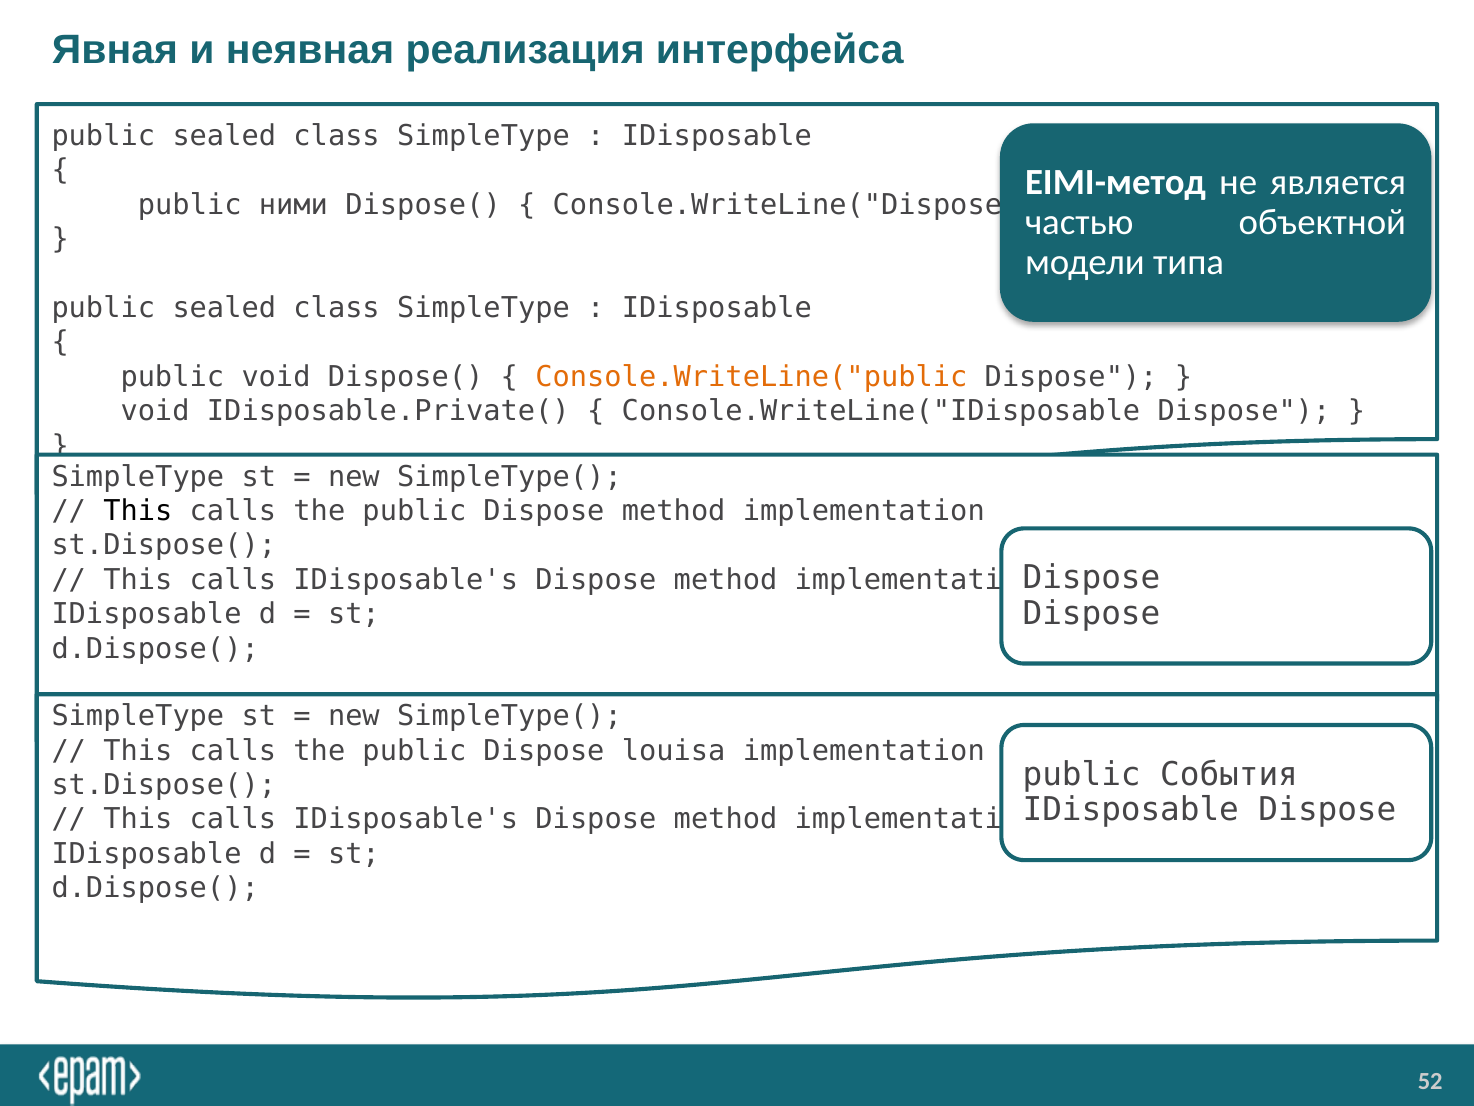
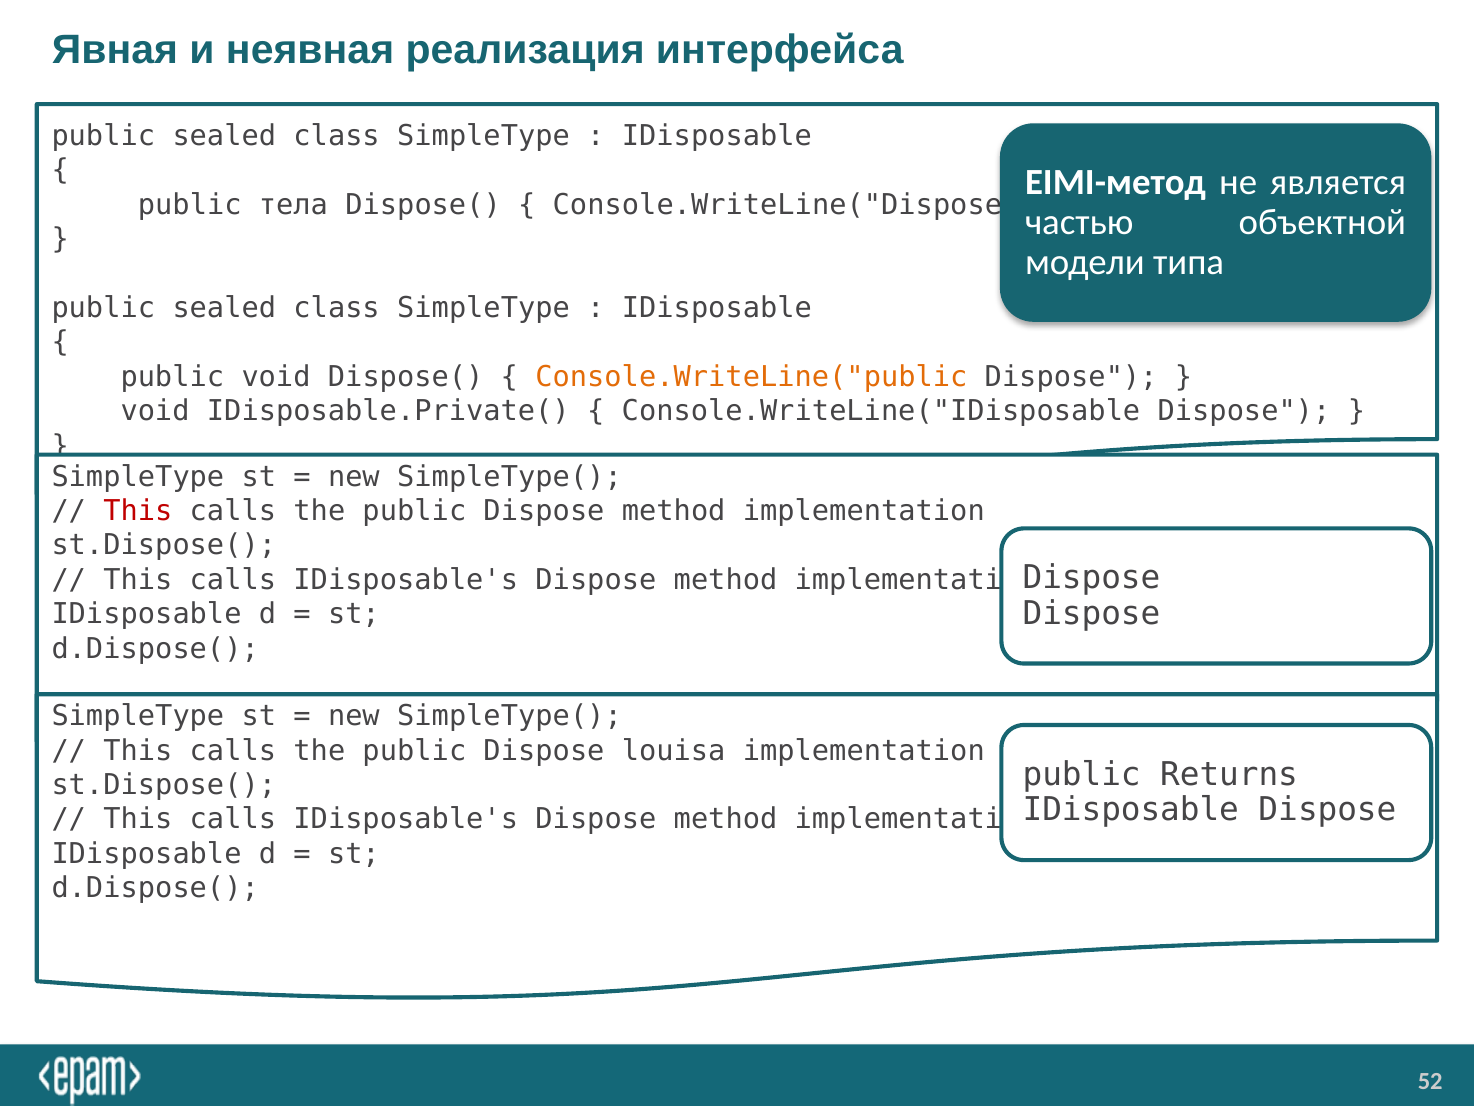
ними: ними -> тела
This at (138, 511) colour: black -> red
События: События -> Returns
